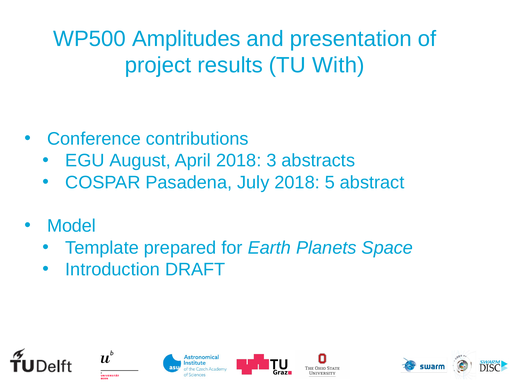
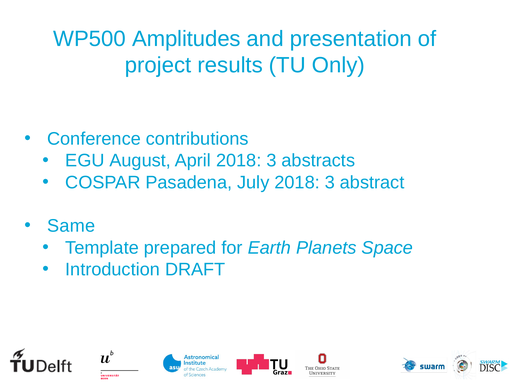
With: With -> Only
July 2018 5: 5 -> 3
Model: Model -> Same
